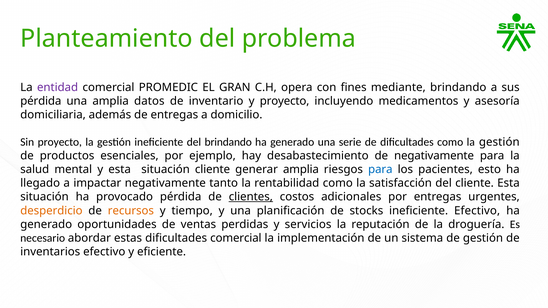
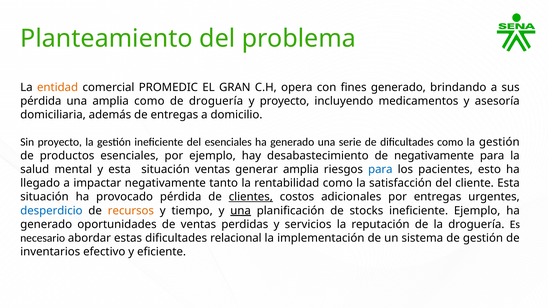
entidad colour: purple -> orange
fines mediante: mediante -> generado
amplia datos: datos -> como
de inventario: inventario -> droguería
del brindando: brindando -> esenciales
situación cliente: cliente -> ventas
desperdicio colour: orange -> blue
una at (241, 211) underline: none -> present
ineficiente Efectivo: Efectivo -> Ejemplo
dificultades comercial: comercial -> relacional
